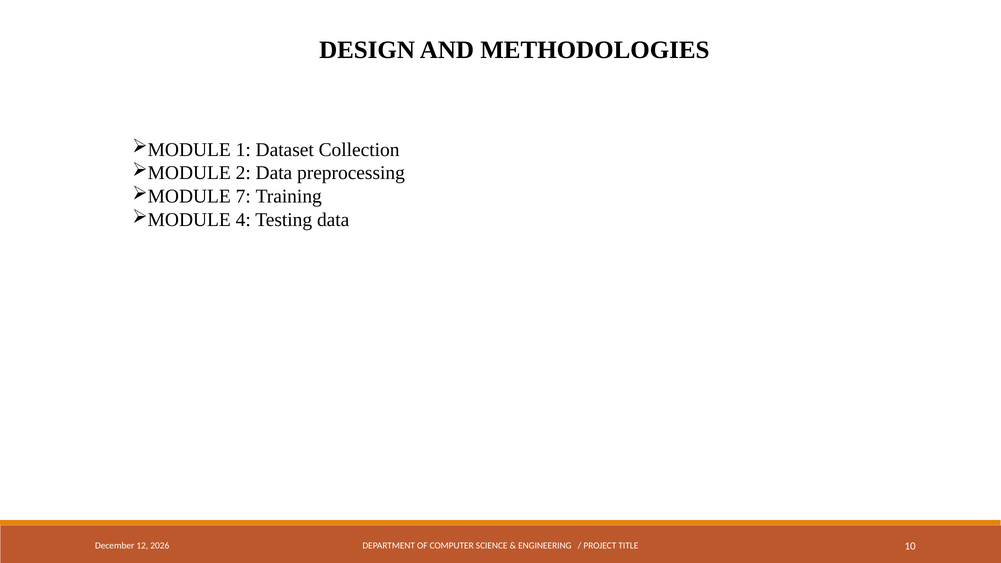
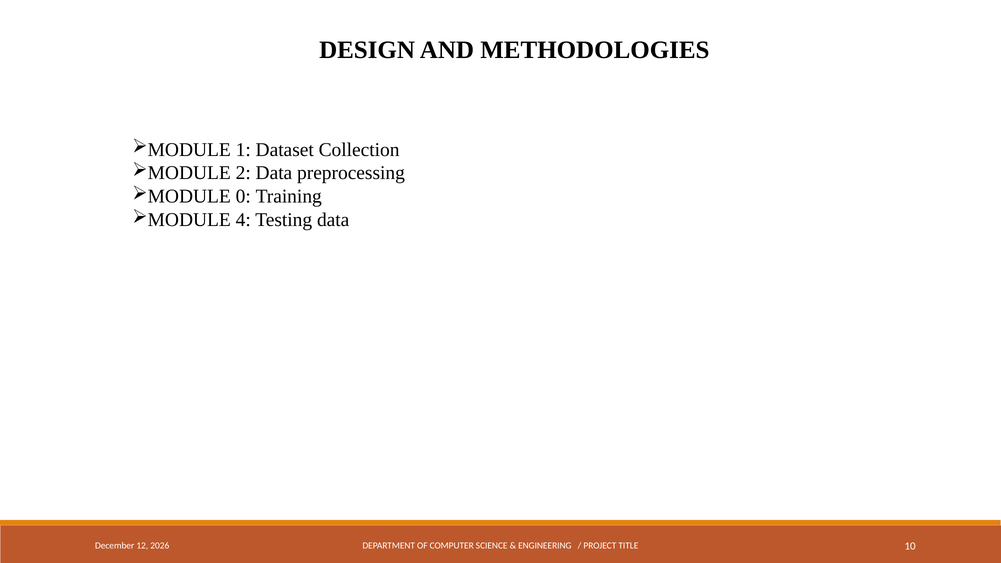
7: 7 -> 0
